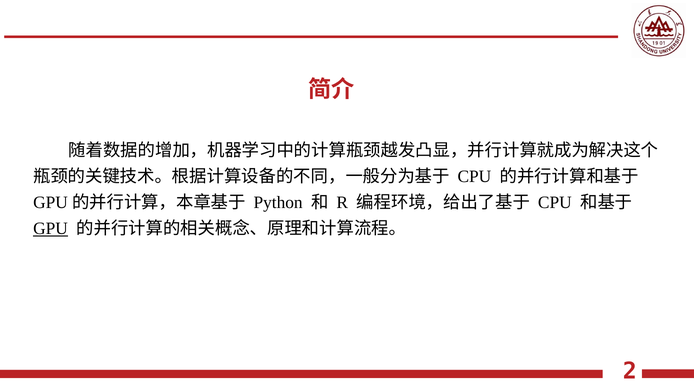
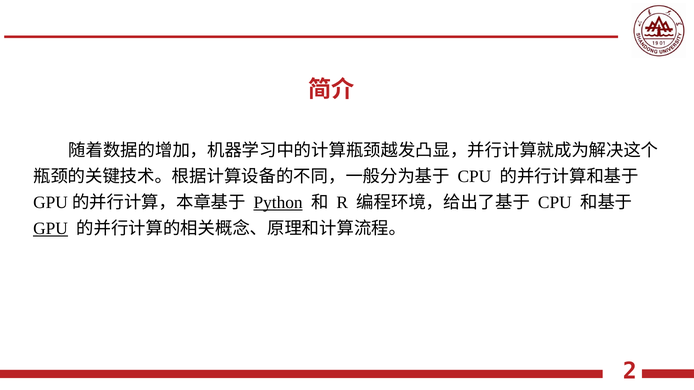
Python underline: none -> present
